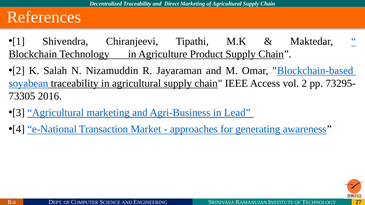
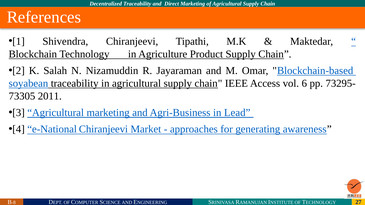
2: 2 -> 6
2016: 2016 -> 2011
e-National Transaction: Transaction -> Chiranjeevi
